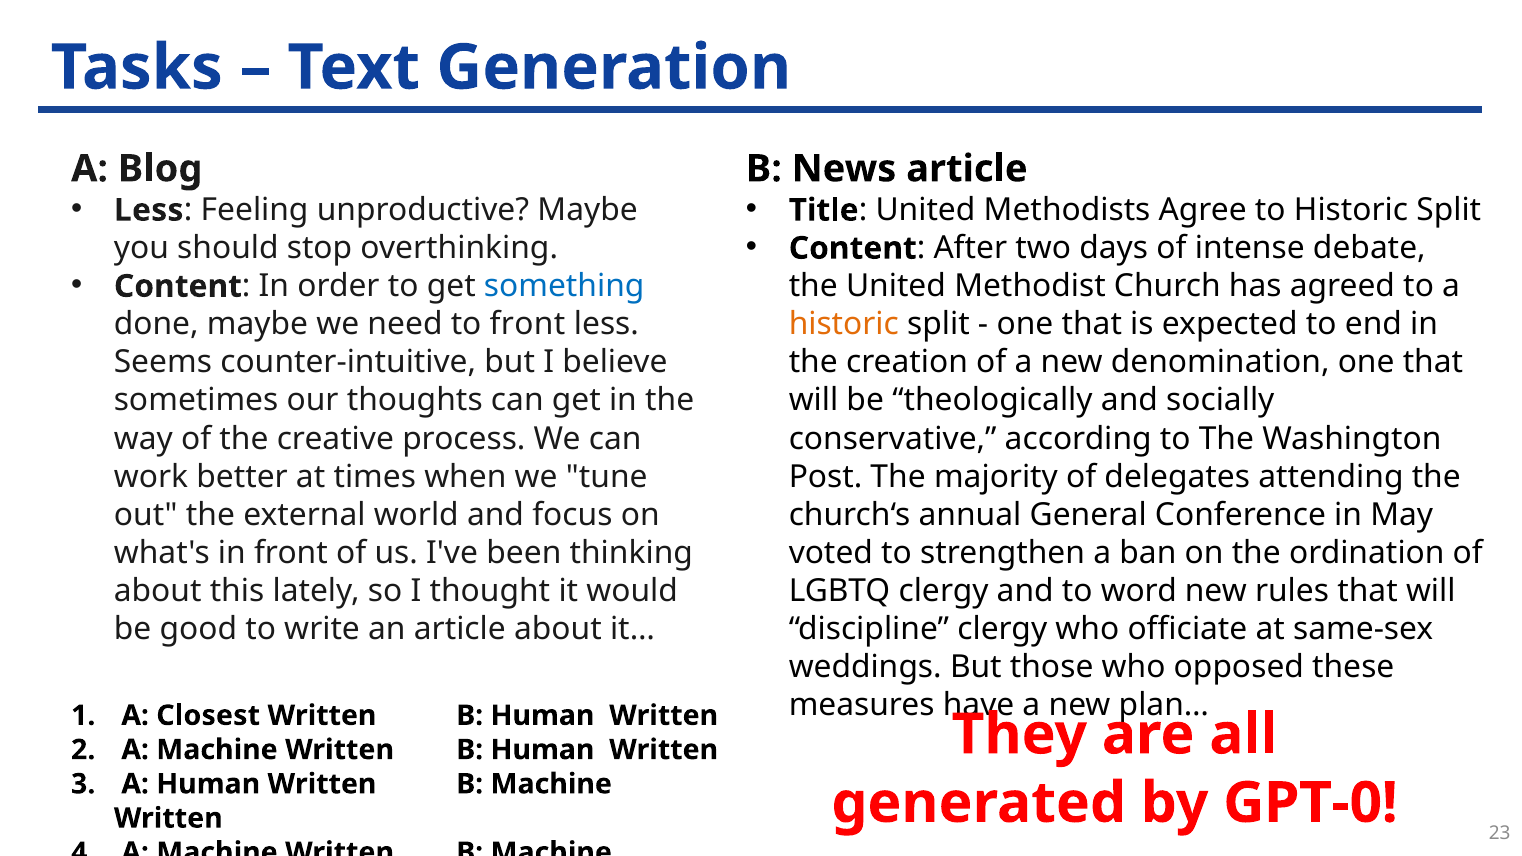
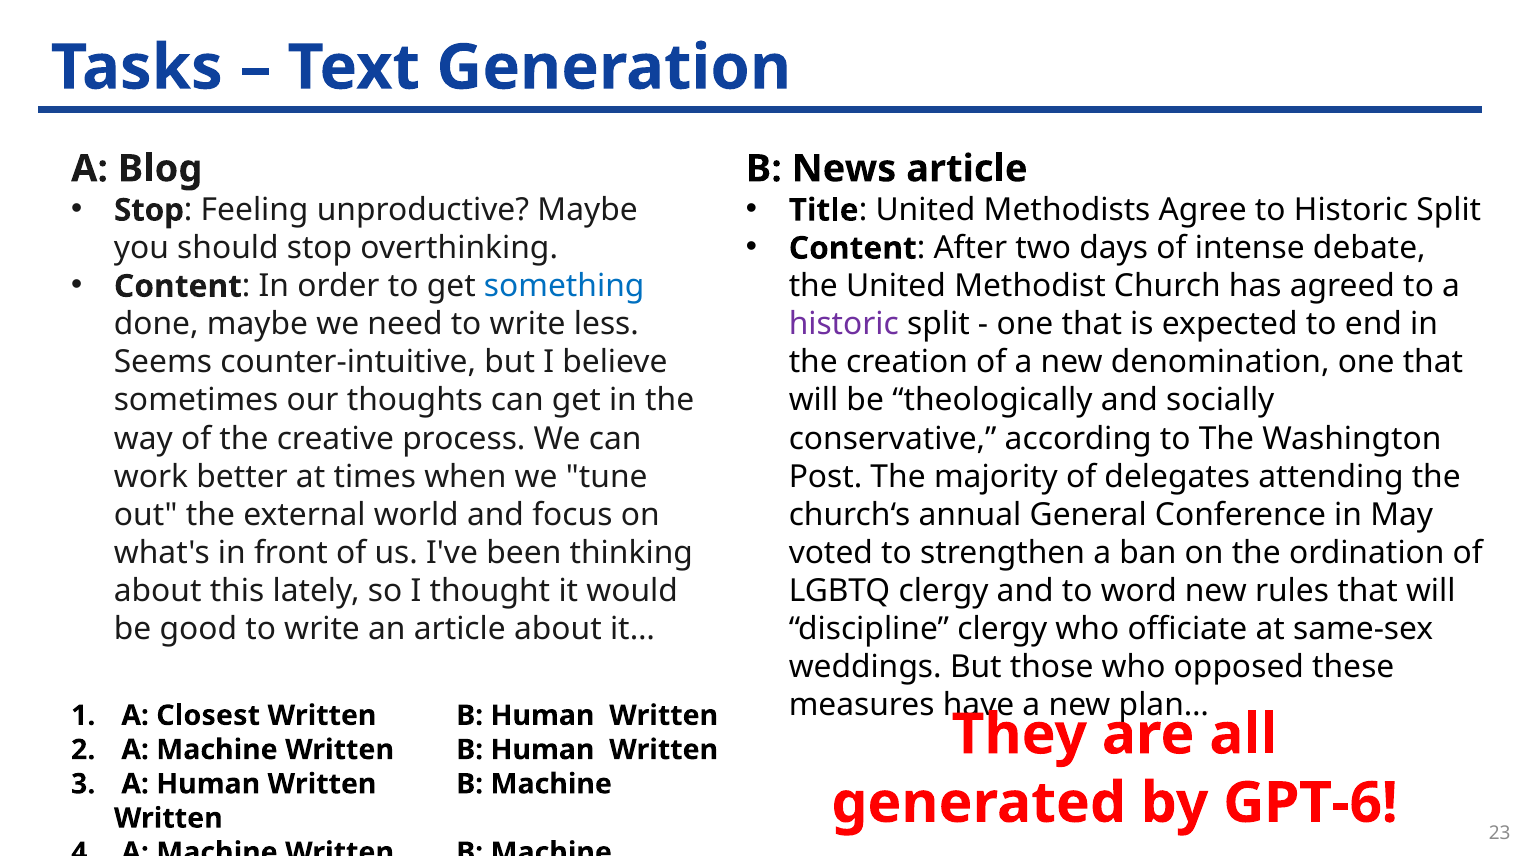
Less at (149, 210): Less -> Stop
need to front: front -> write
historic at (844, 324) colour: orange -> purple
GPT-0: GPT-0 -> GPT-6
